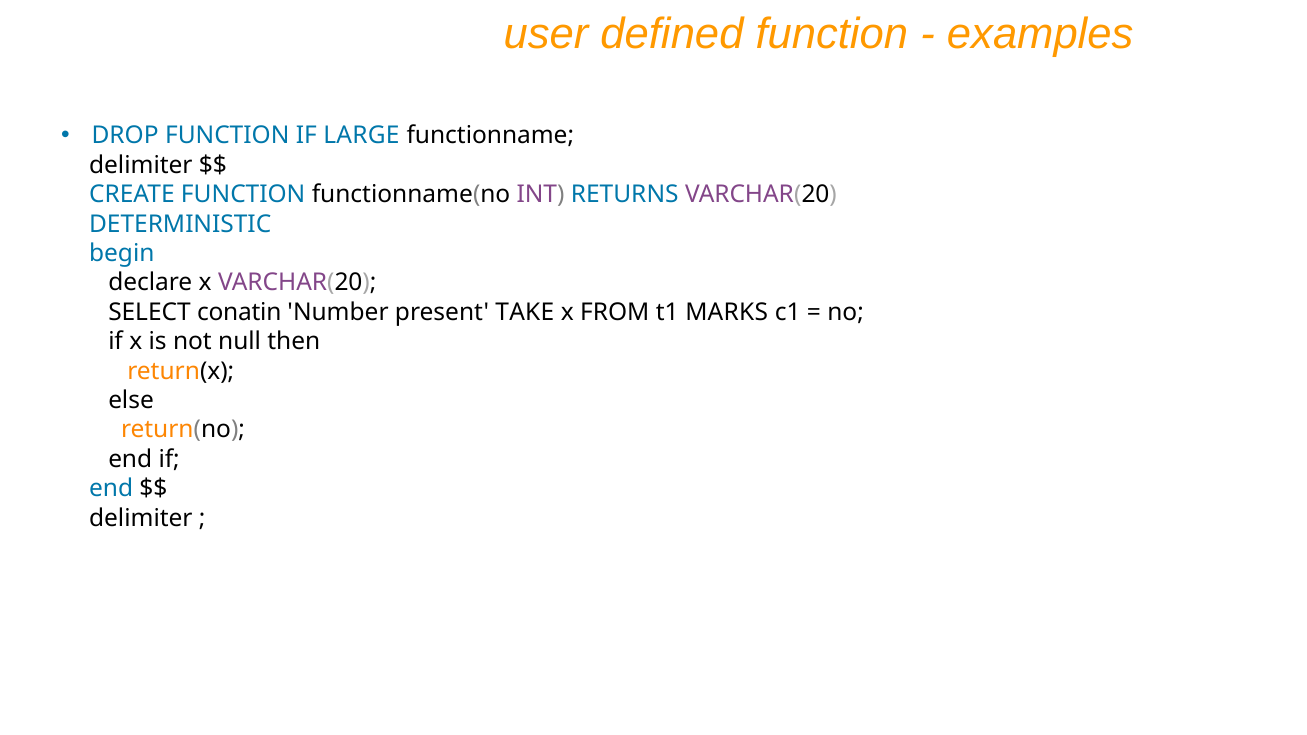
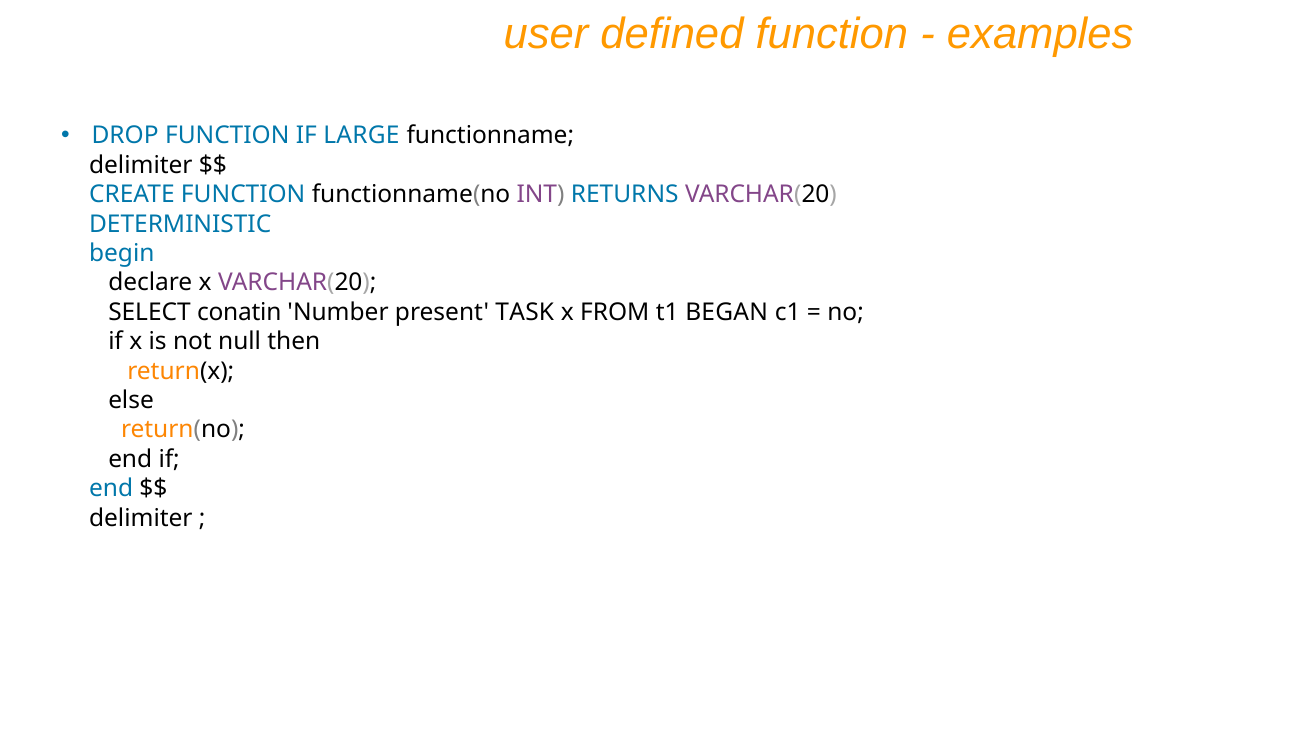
TAKE: TAKE -> TASK
MARKS: MARKS -> BEGAN
